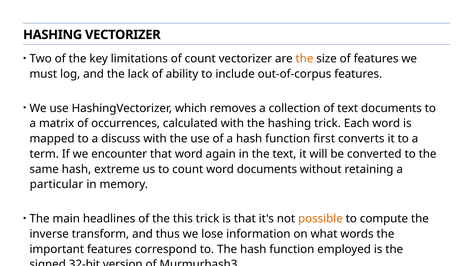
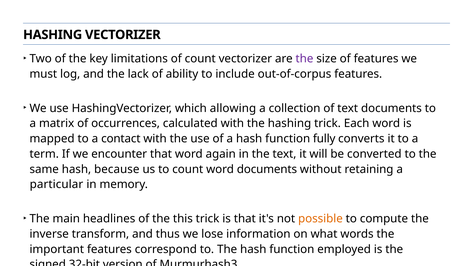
the at (304, 59) colour: orange -> purple
removes: removes -> allowing
discuss: discuss -> contact
first: first -> fully
extreme: extreme -> because
